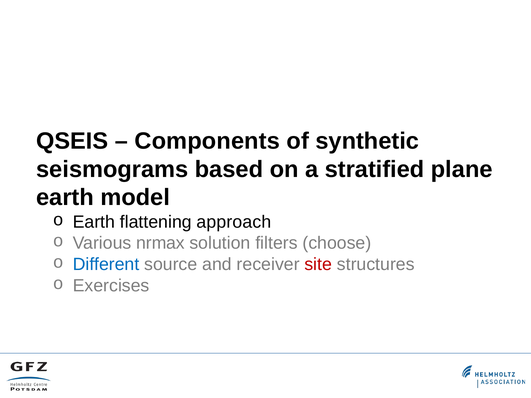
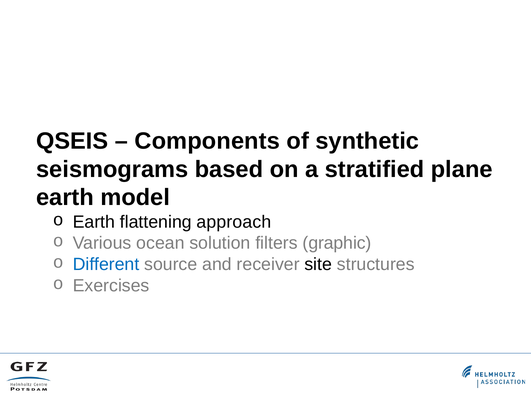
nrmax: nrmax -> ocean
choose: choose -> graphic
site colour: red -> black
